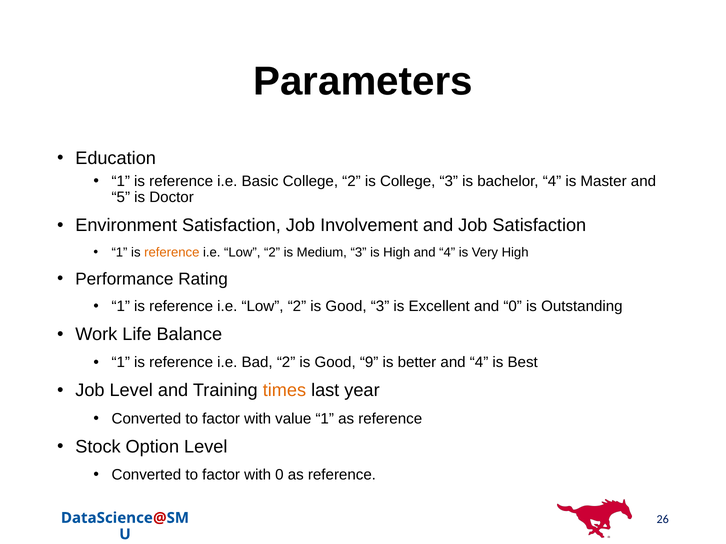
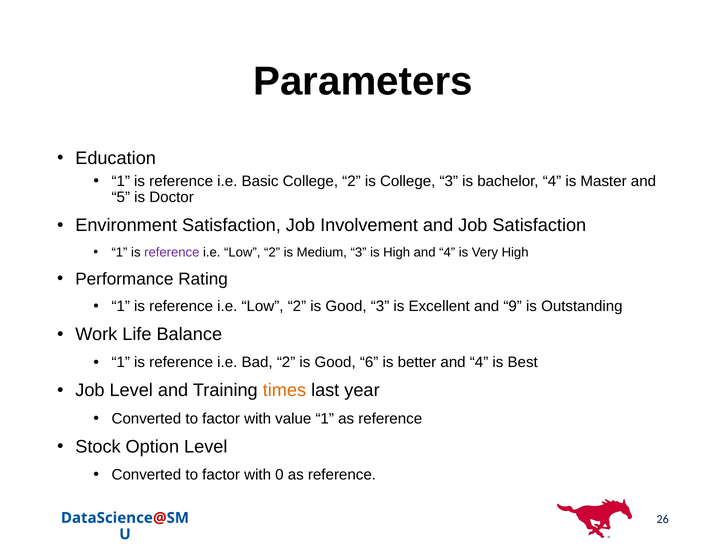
reference at (172, 253) colour: orange -> purple
and 0: 0 -> 9
9: 9 -> 6
